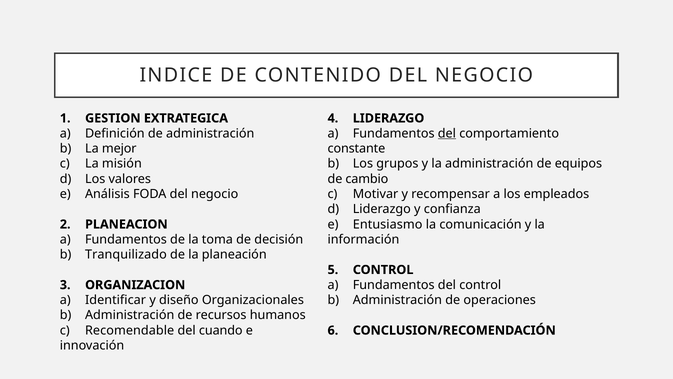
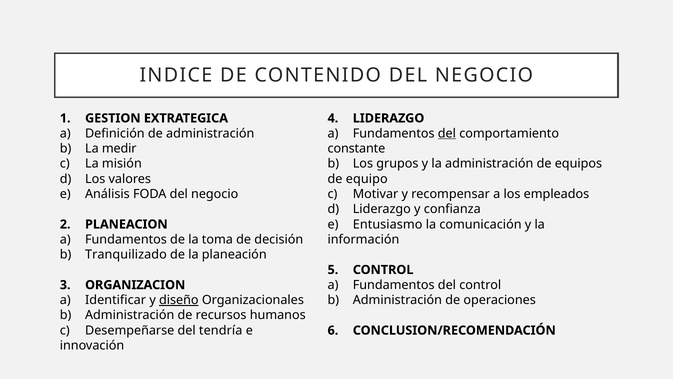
mejor: mejor -> medir
cambio: cambio -> equipo
diseño underline: none -> present
Recomendable: Recomendable -> Desempeñarse
cuando: cuando -> tendría
